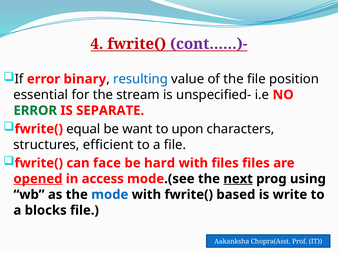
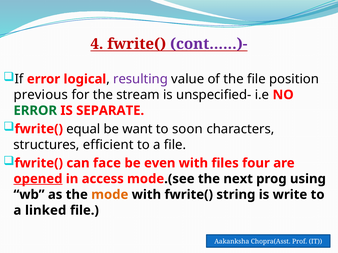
binary: binary -> logical
resulting colour: blue -> purple
essential: essential -> previous
upon: upon -> soon
hard: hard -> even
files files: files -> four
next underline: present -> none
mode colour: blue -> orange
based: based -> string
blocks: blocks -> linked
